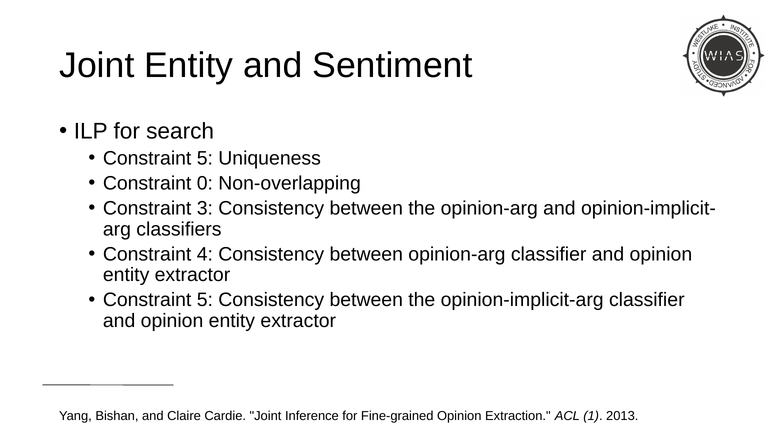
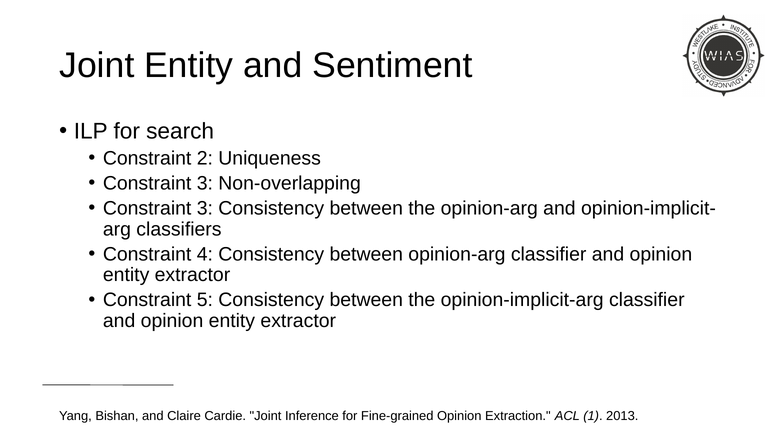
5 at (205, 158): 5 -> 2
0 at (205, 183): 0 -> 3
